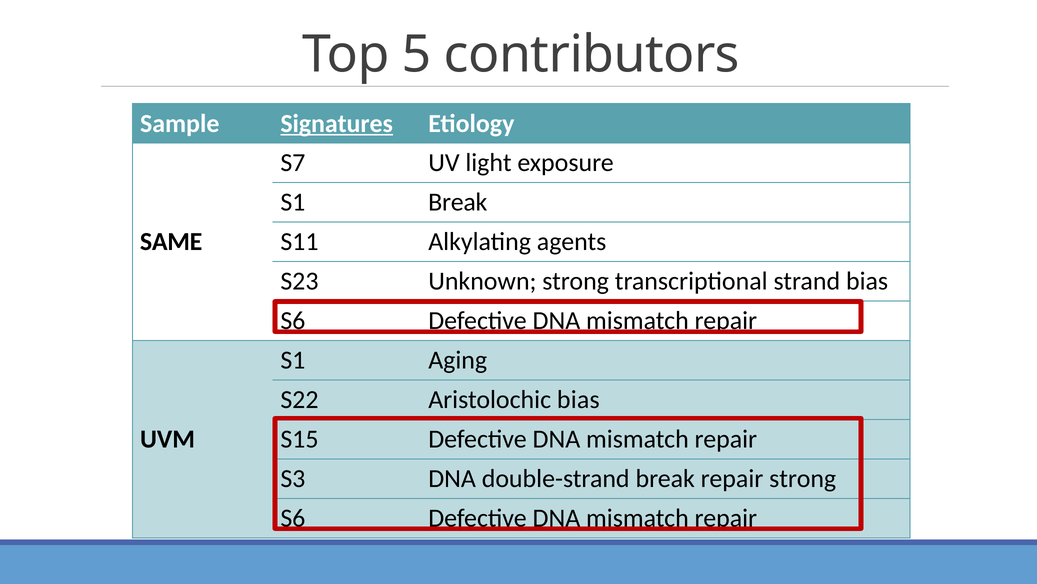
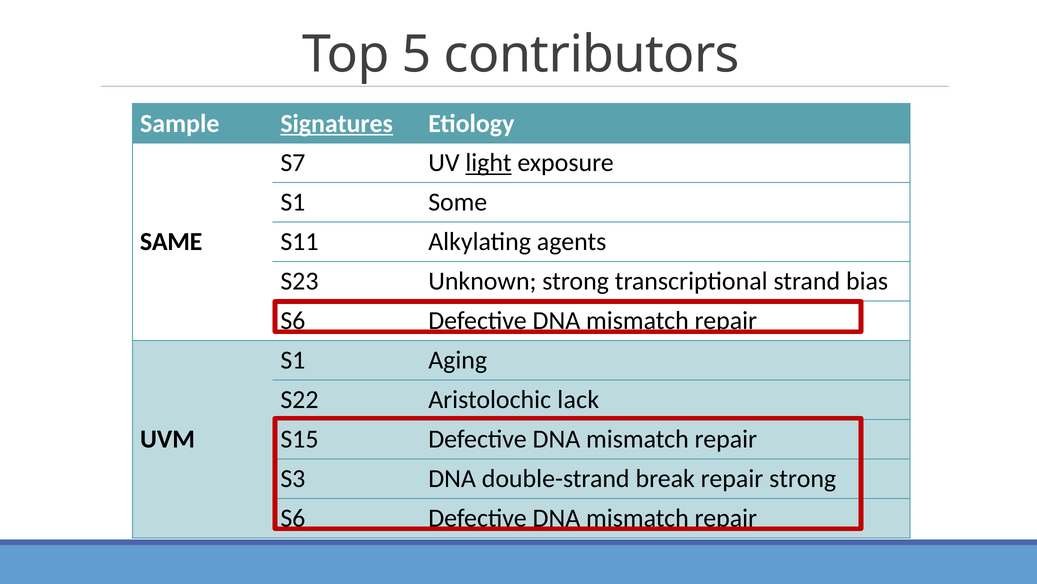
light underline: none -> present
S1 Break: Break -> Some
Aristolochic bias: bias -> lack
